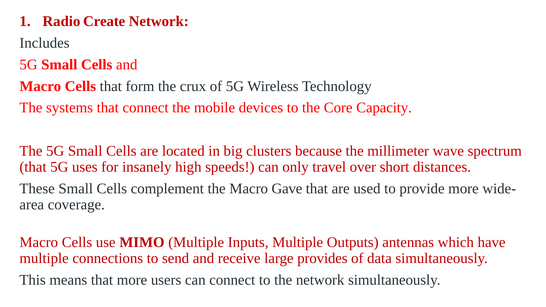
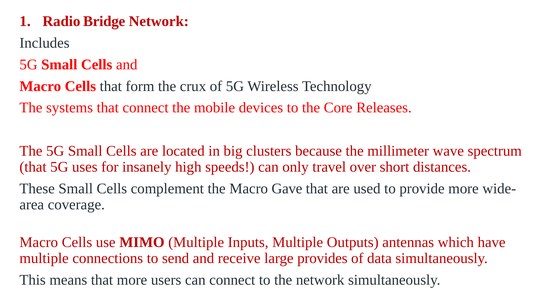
Create: Create -> Bridge
Capacity: Capacity -> Releases
